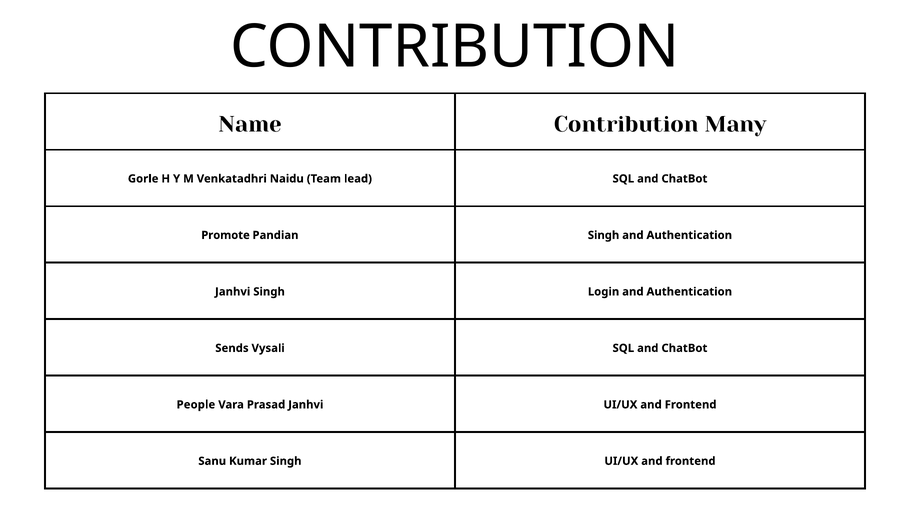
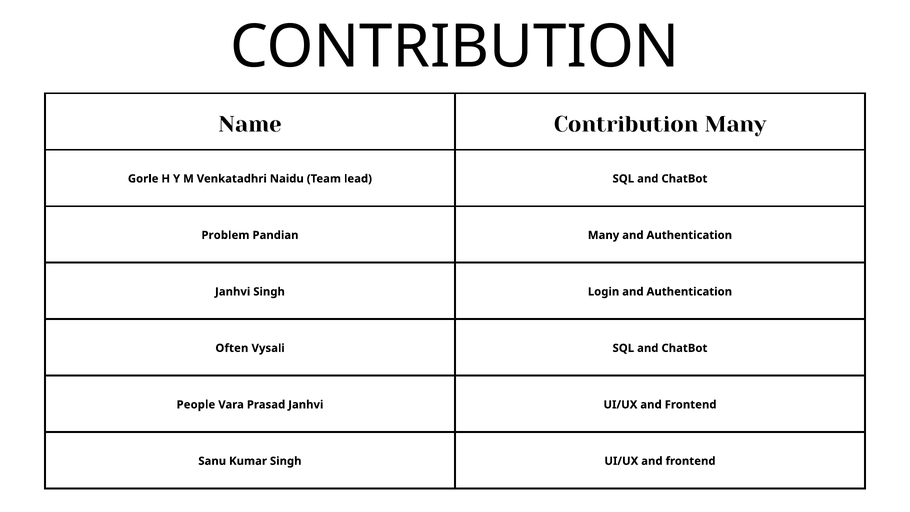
Promote: Promote -> Problem
Pandian Singh: Singh -> Many
Sends: Sends -> Often
